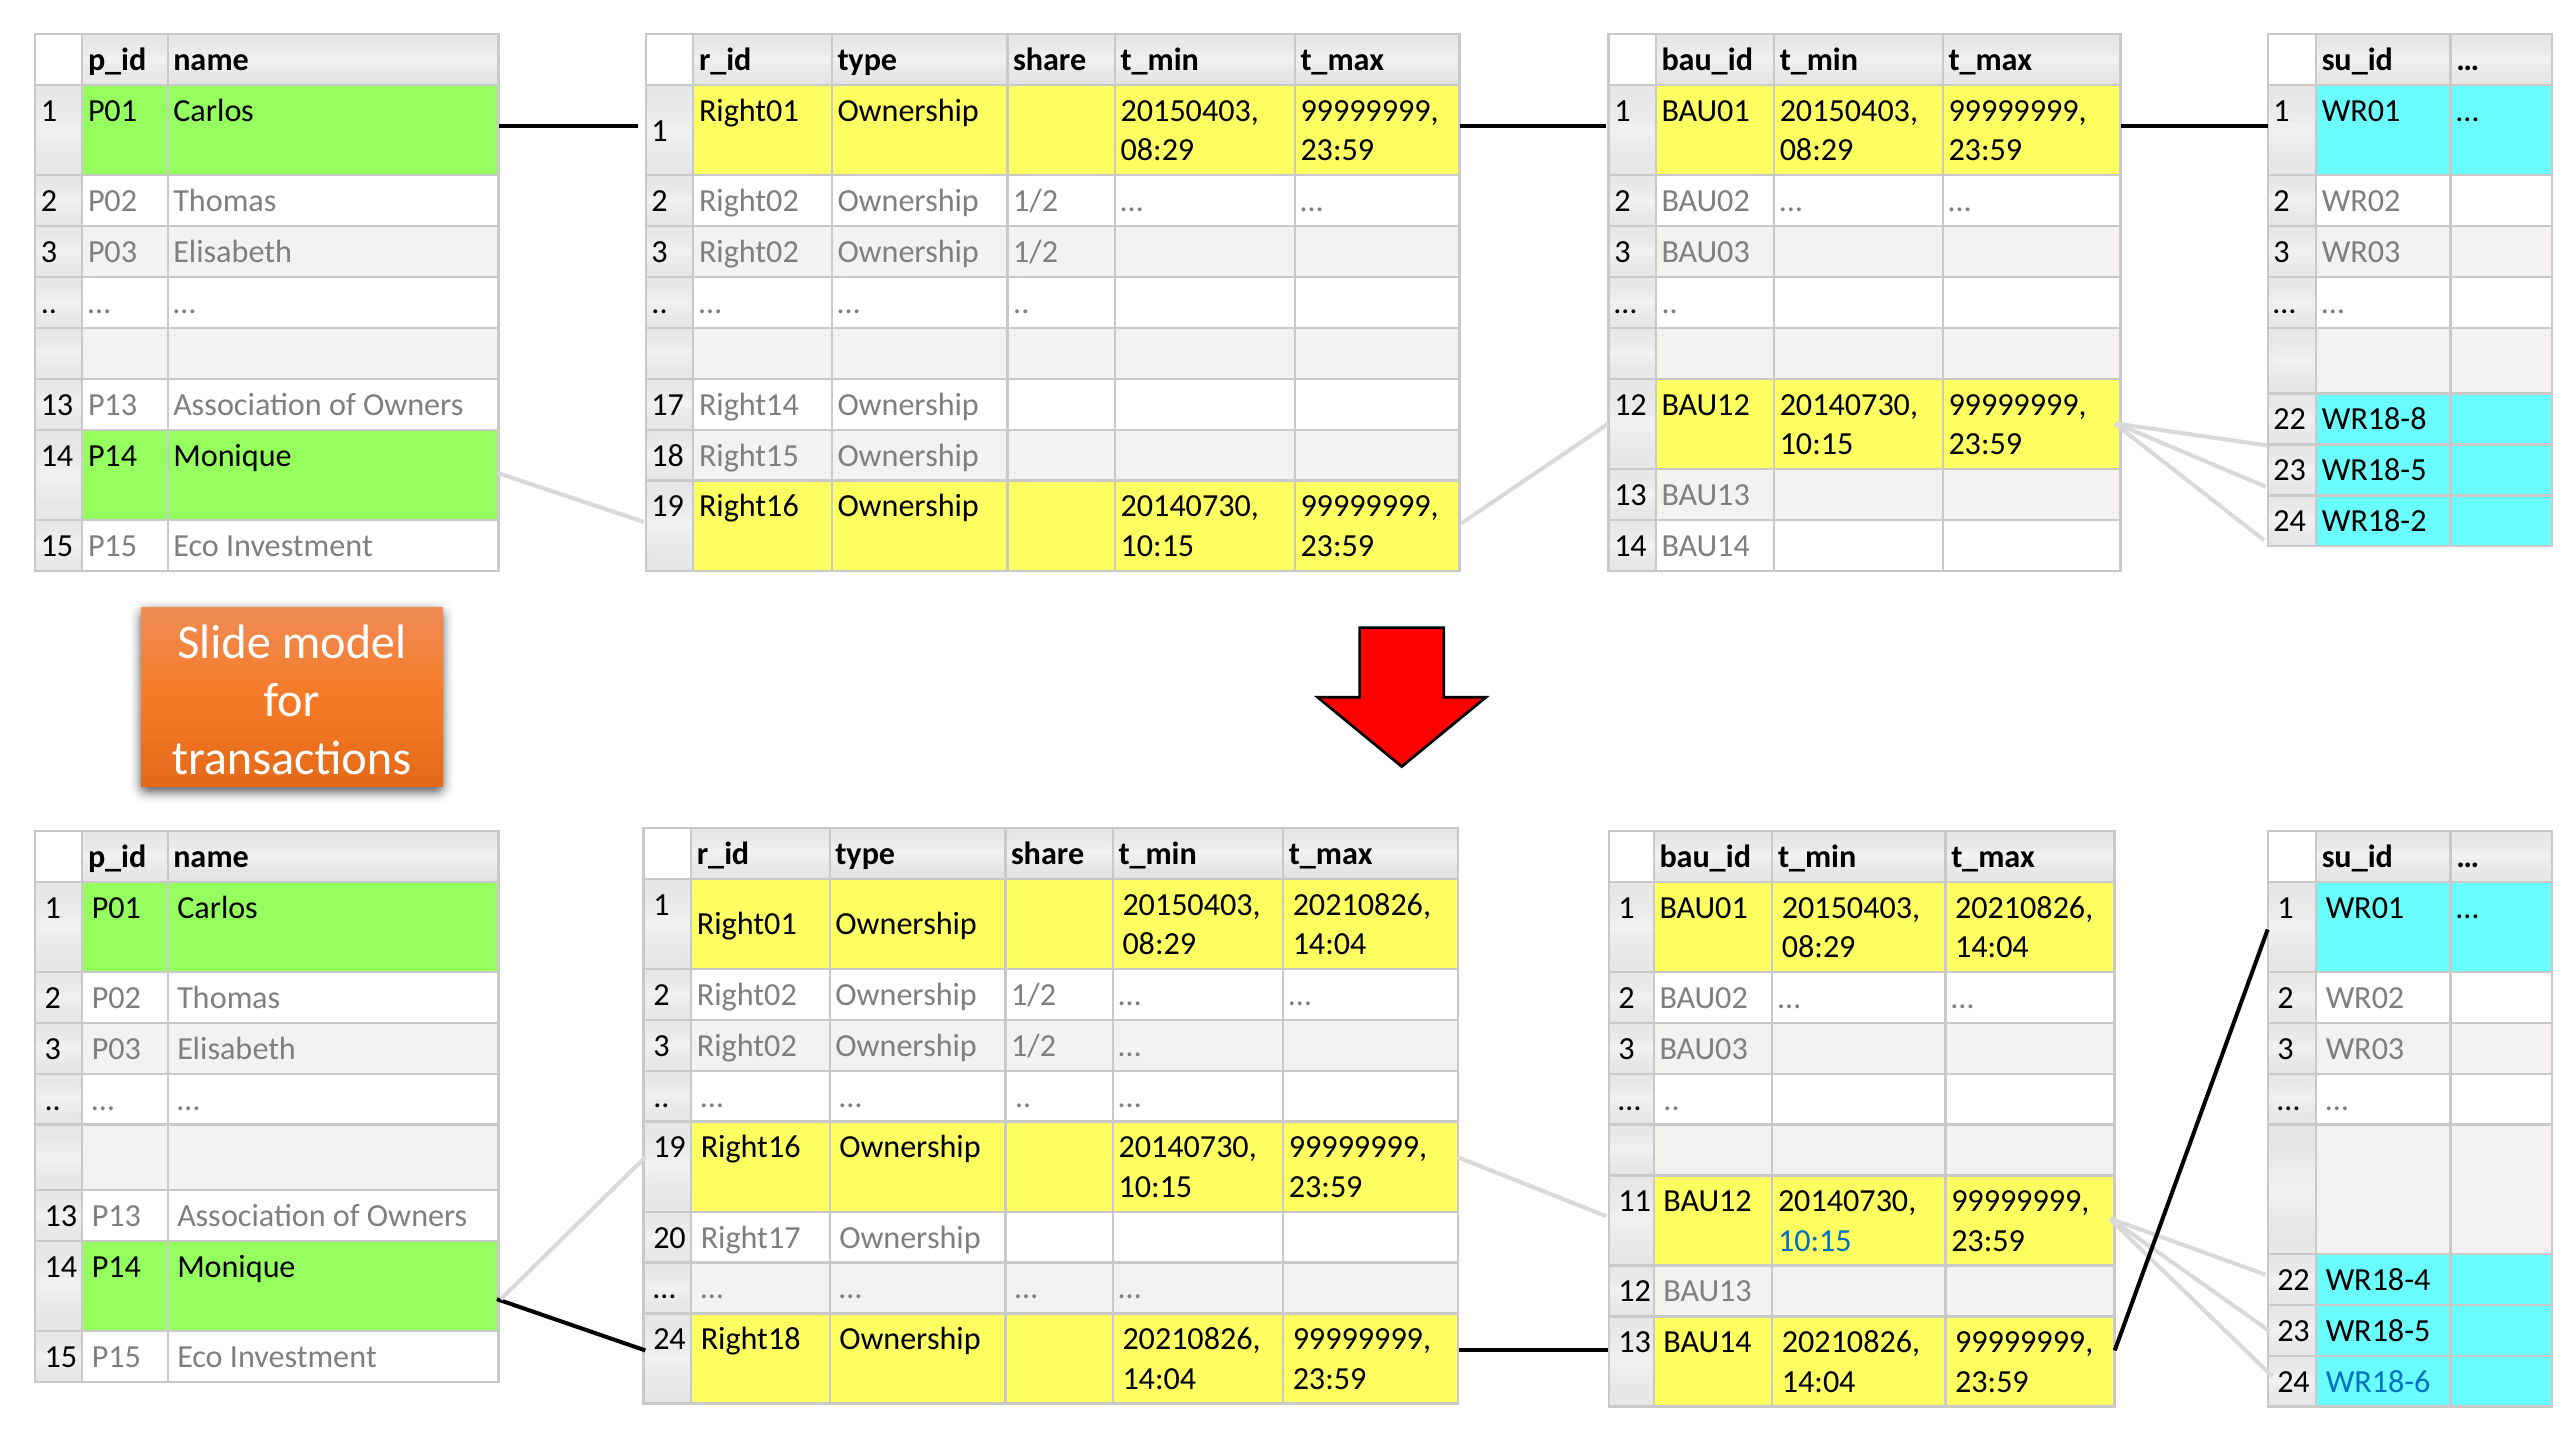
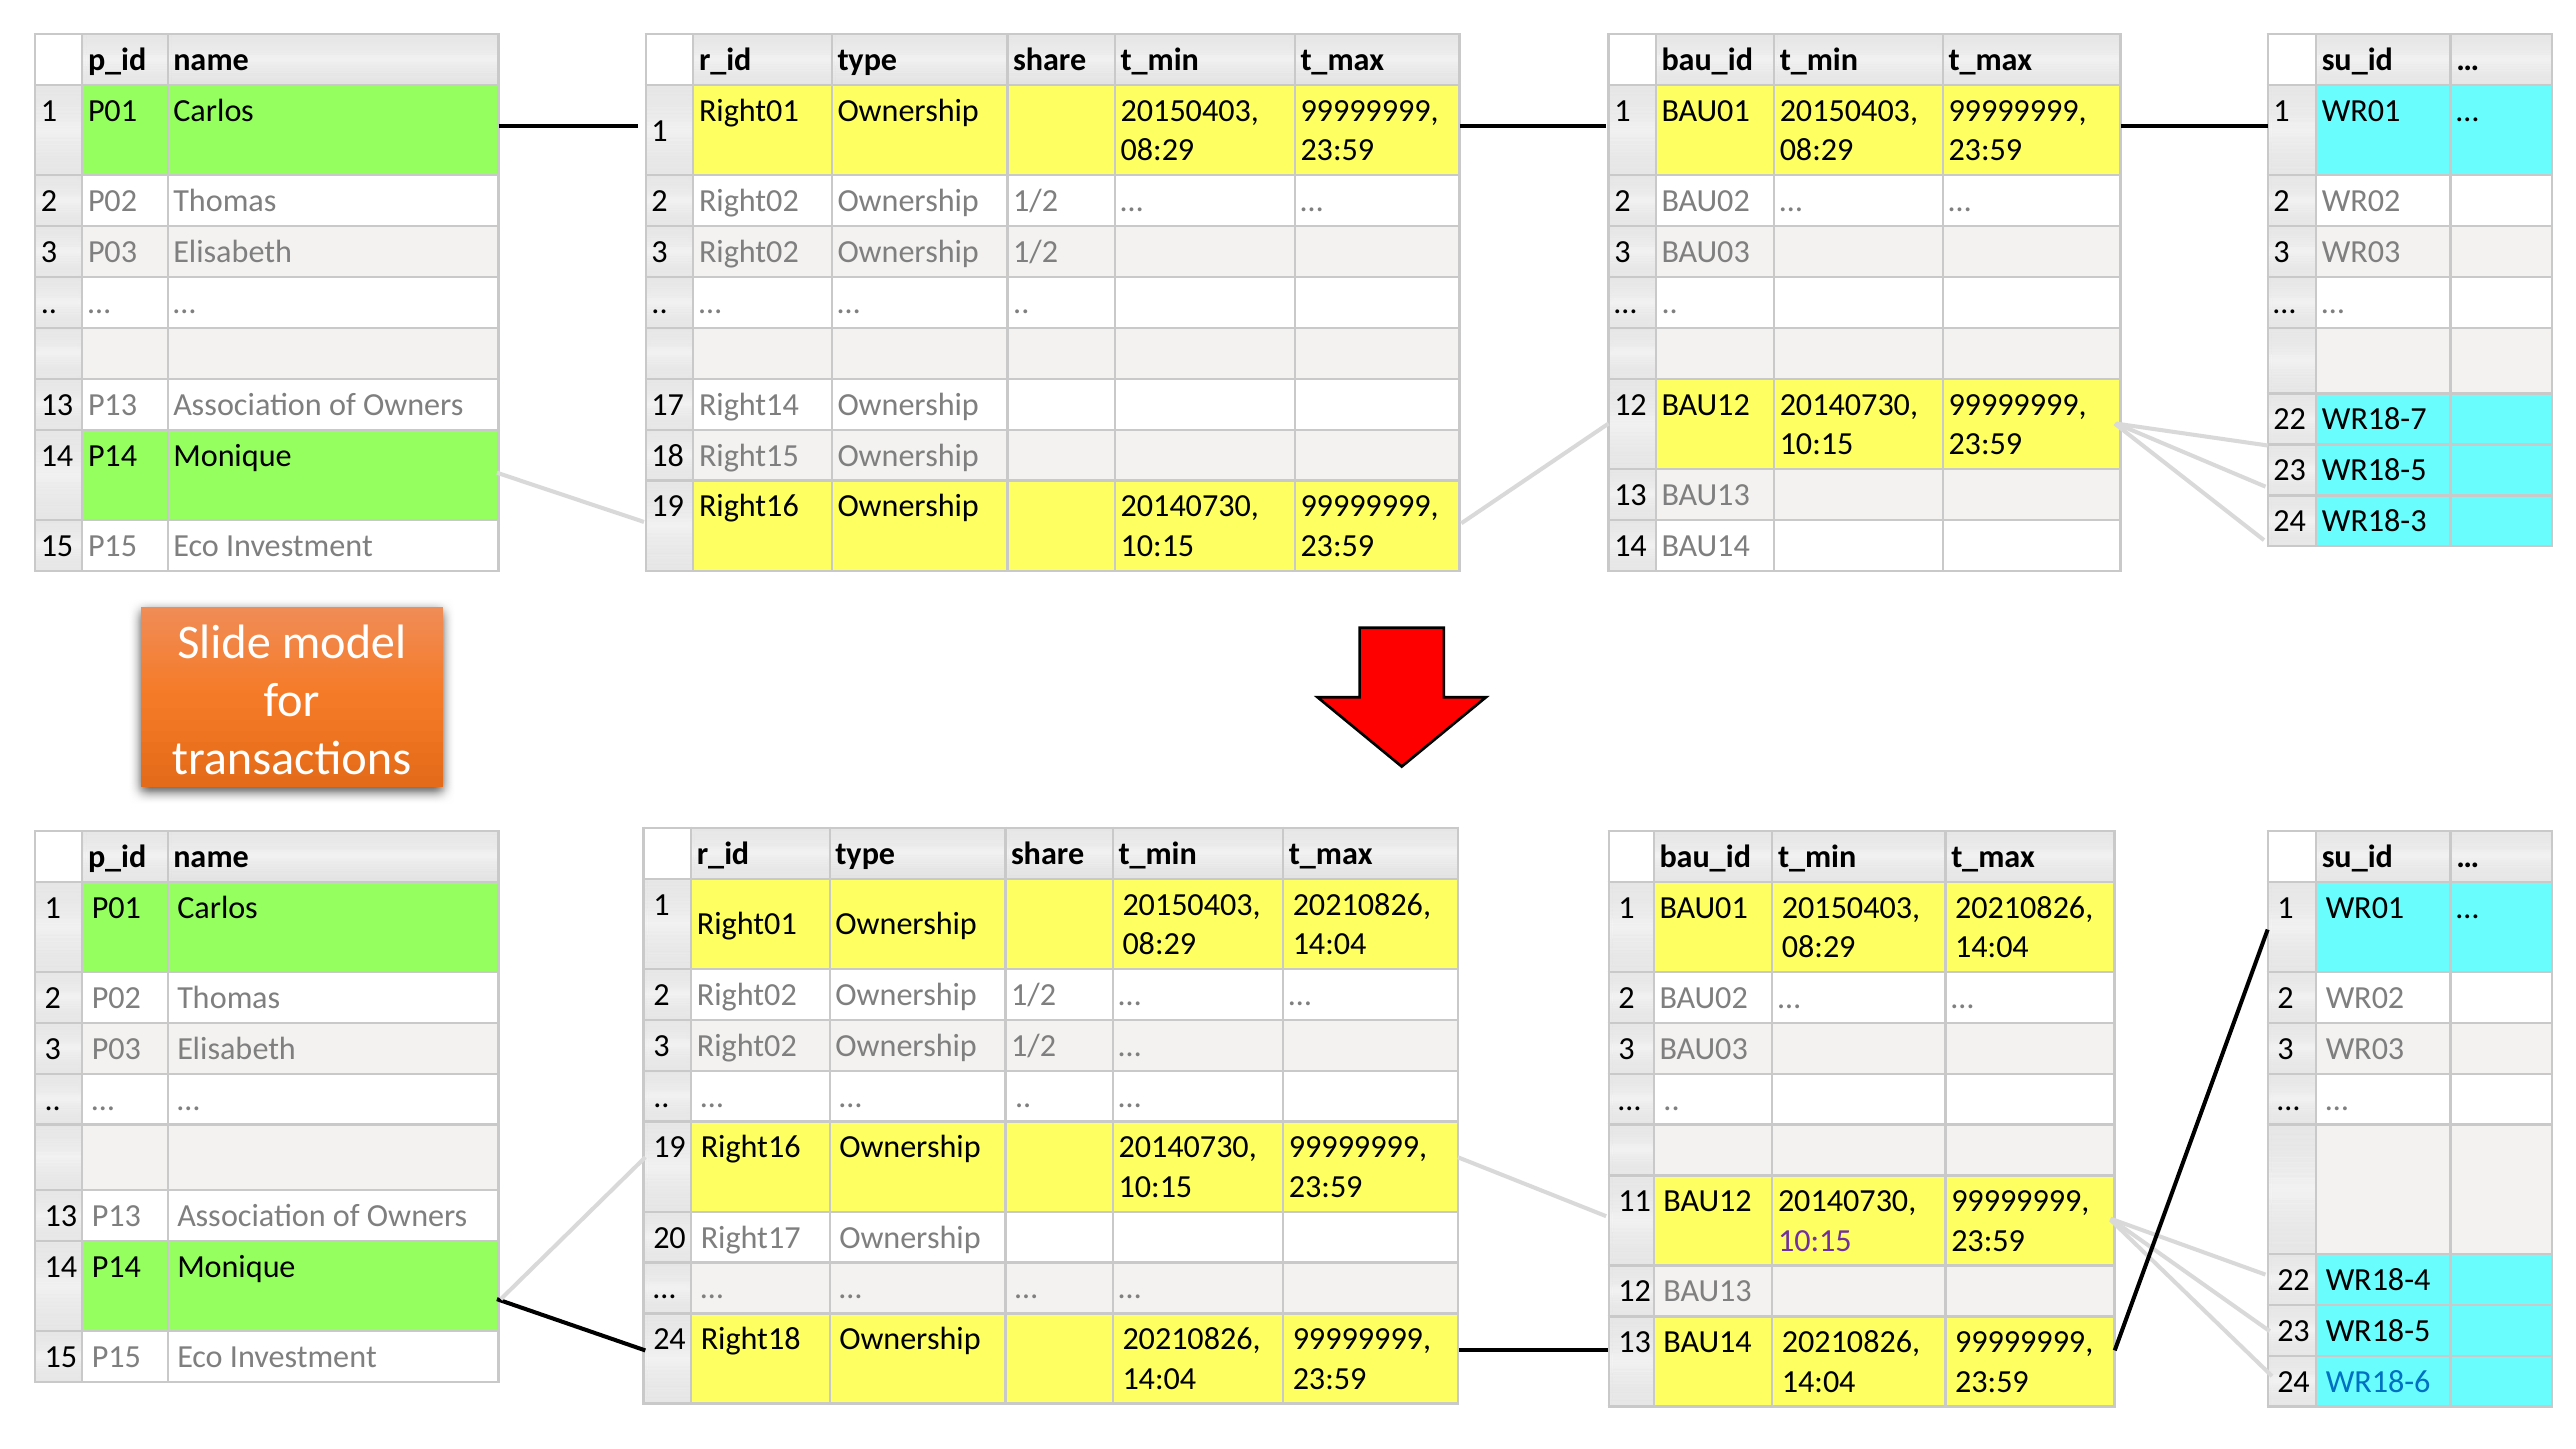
WR18-8: WR18-8 -> WR18-7
WR18-2: WR18-2 -> WR18-3
10:15 at (1815, 1240) colour: blue -> purple
